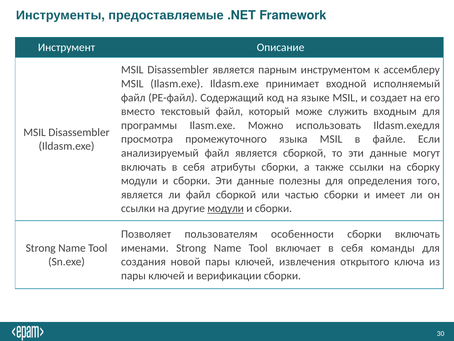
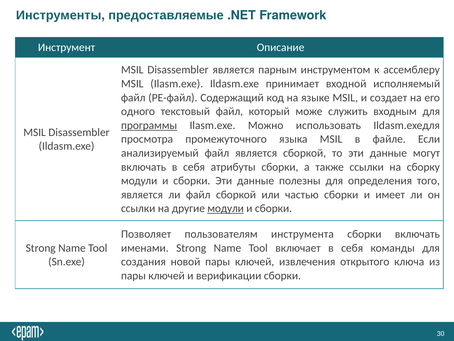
вместо: вместо -> одного
программы underline: none -> present
особенности: особенности -> инструмента
